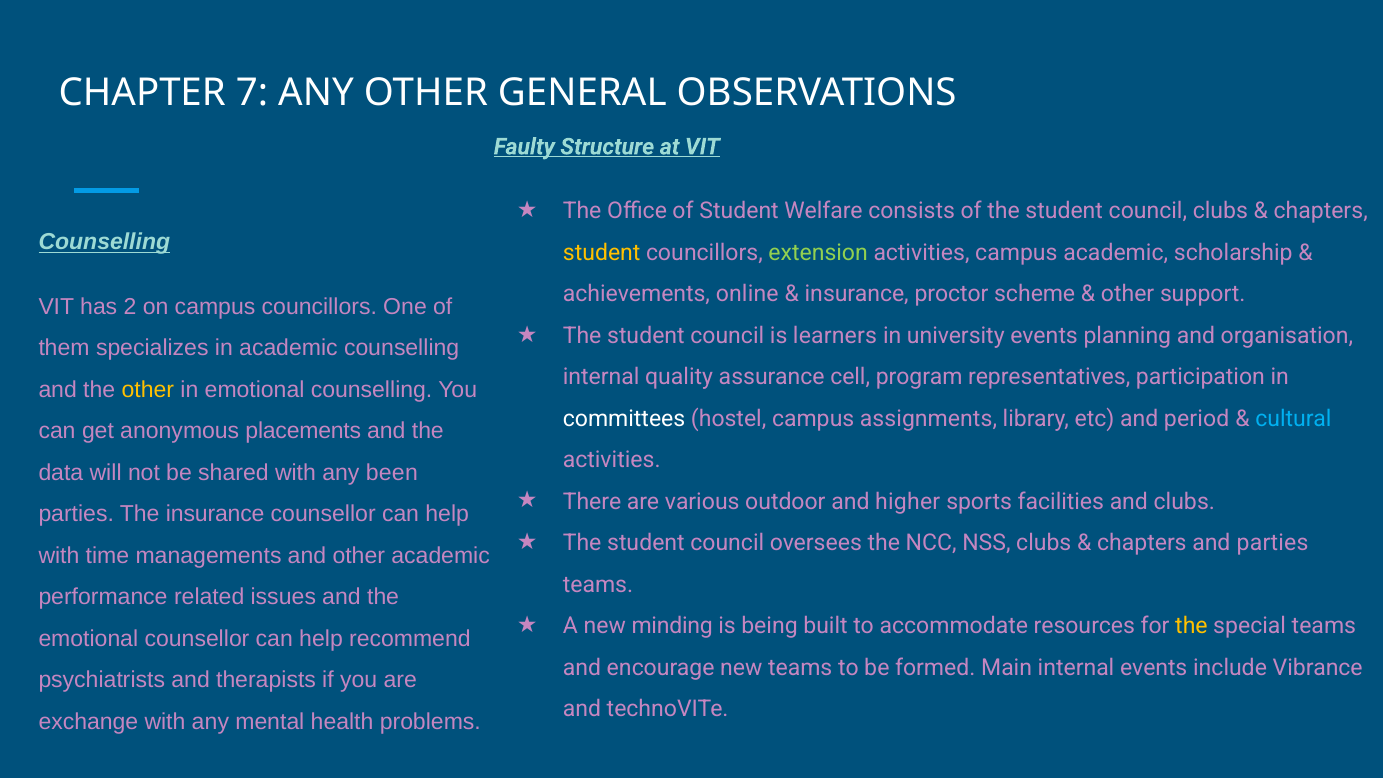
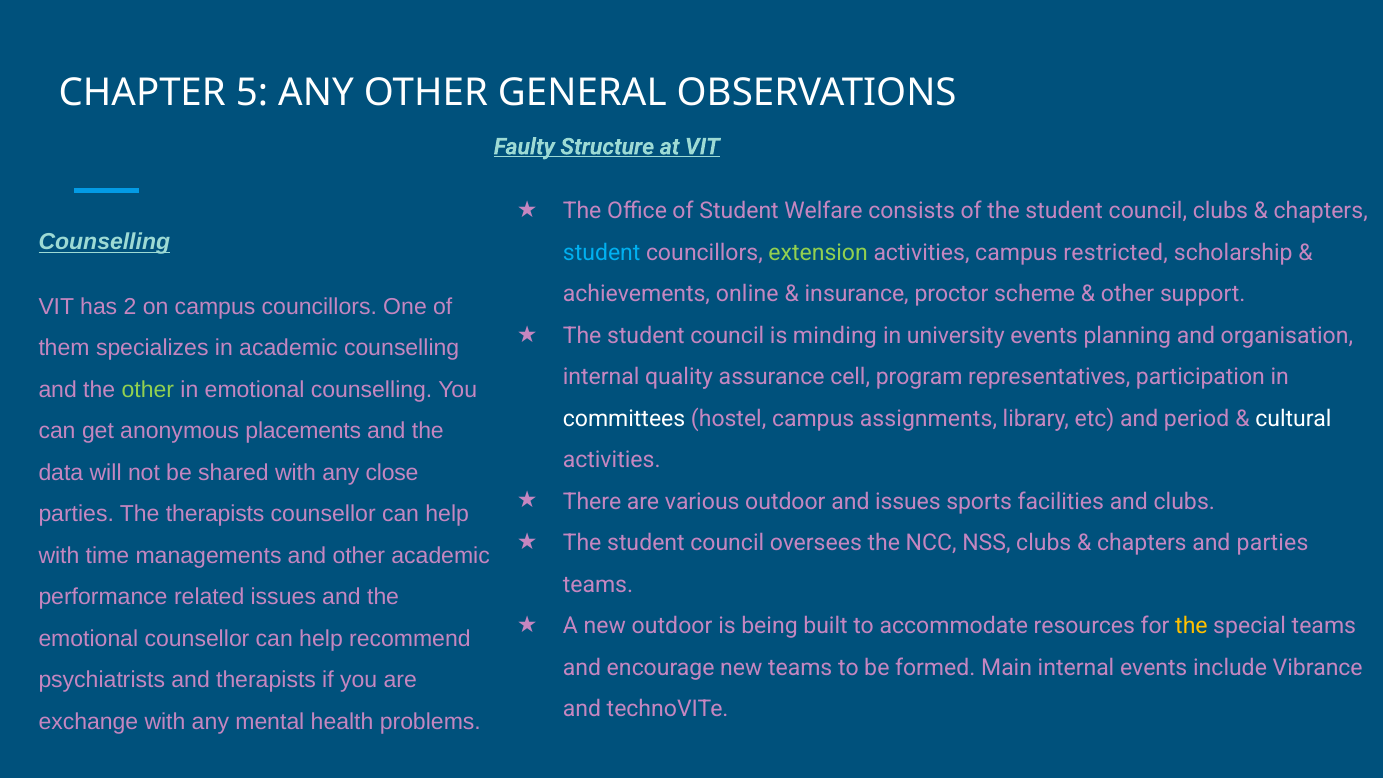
7: 7 -> 5
student at (602, 253) colour: yellow -> light blue
campus academic: academic -> restricted
learners: learners -> minding
other at (148, 390) colour: yellow -> light green
cultural colour: light blue -> white
been: been -> close
and higher: higher -> issues
The insurance: insurance -> therapists
new minding: minding -> outdoor
